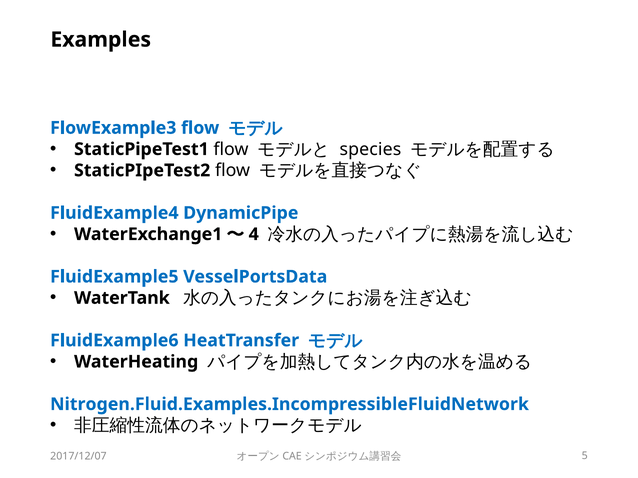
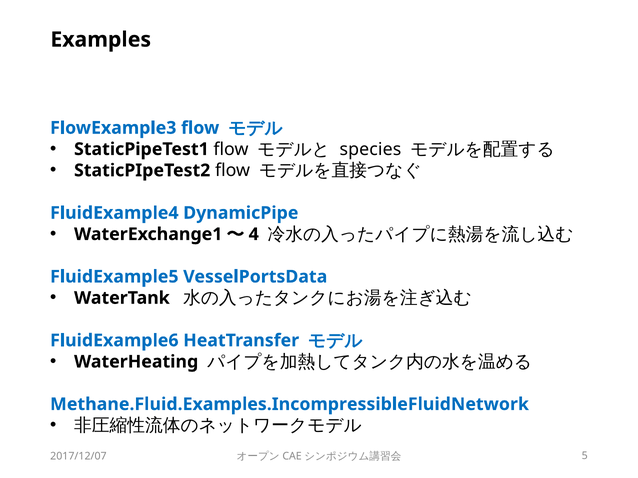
Nitrogen.Fluid.Examples.IncompressibleFluidNetwork: Nitrogen.Fluid.Examples.IncompressibleFluidNetwork -> Methane.Fluid.Examples.IncompressibleFluidNetwork
